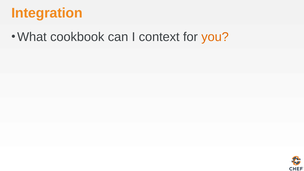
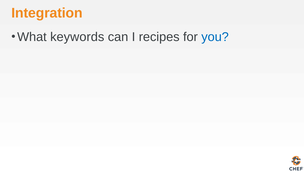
cookbook: cookbook -> keywords
context: context -> recipes
you colour: orange -> blue
